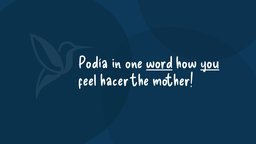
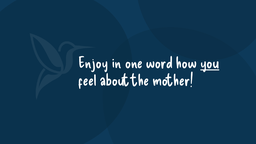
Podía: Podía -> Enjoy
word underline: present -> none
hacer: hacer -> about
